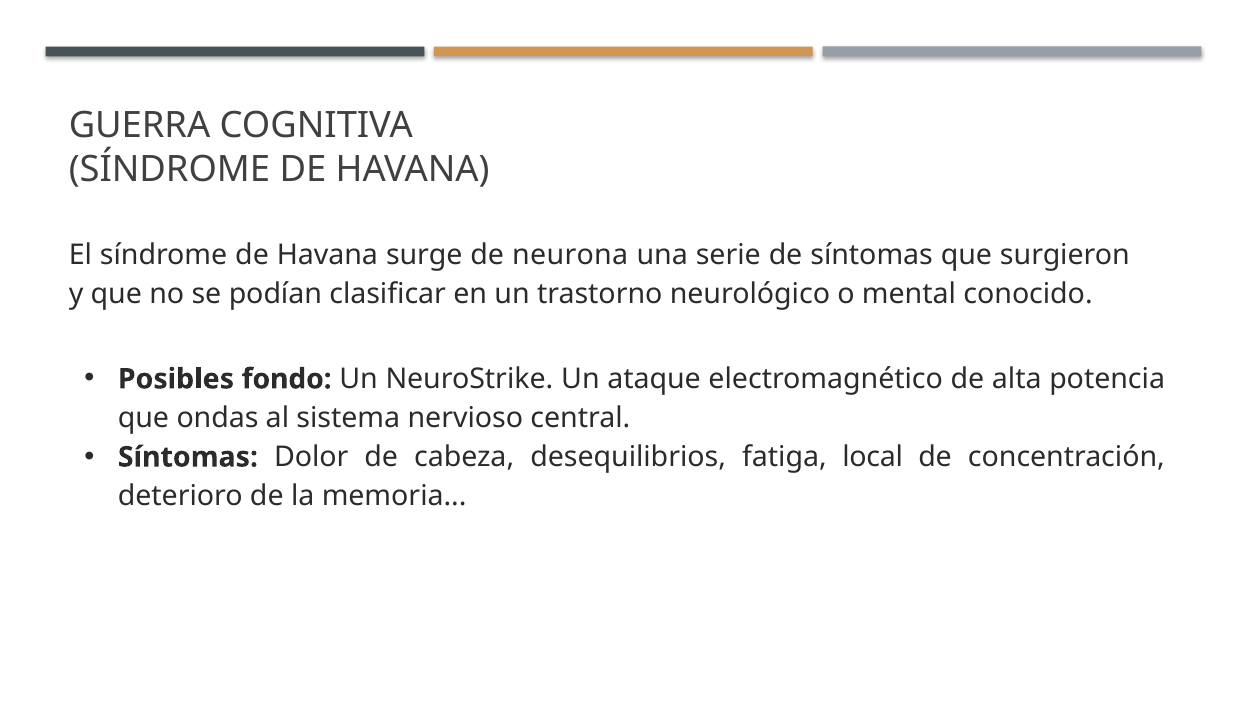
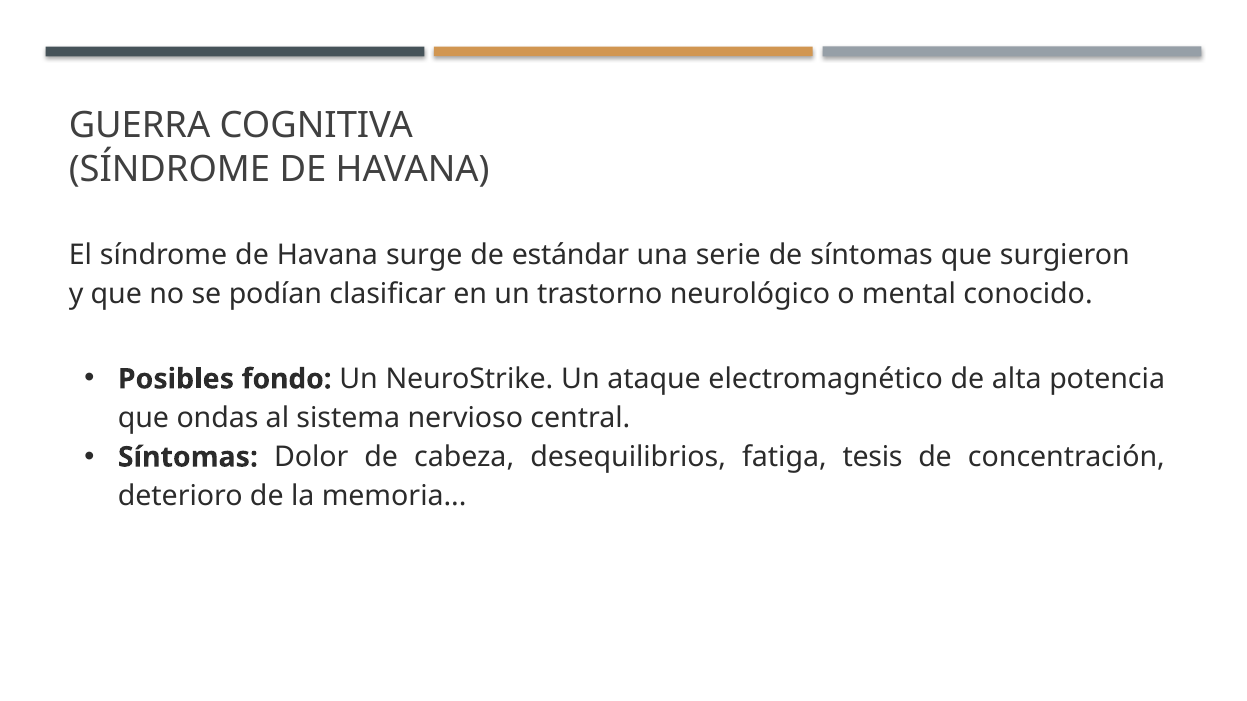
neurona: neurona -> estándar
local: local -> tesis
